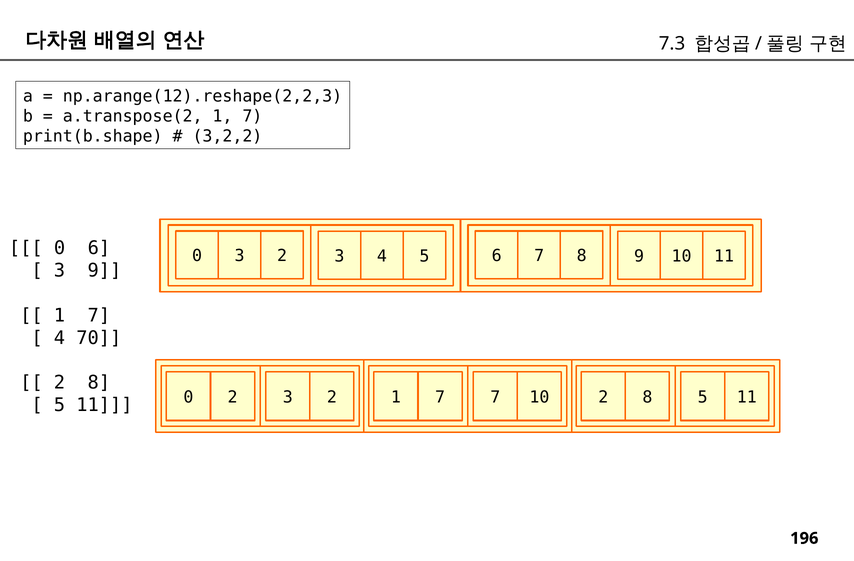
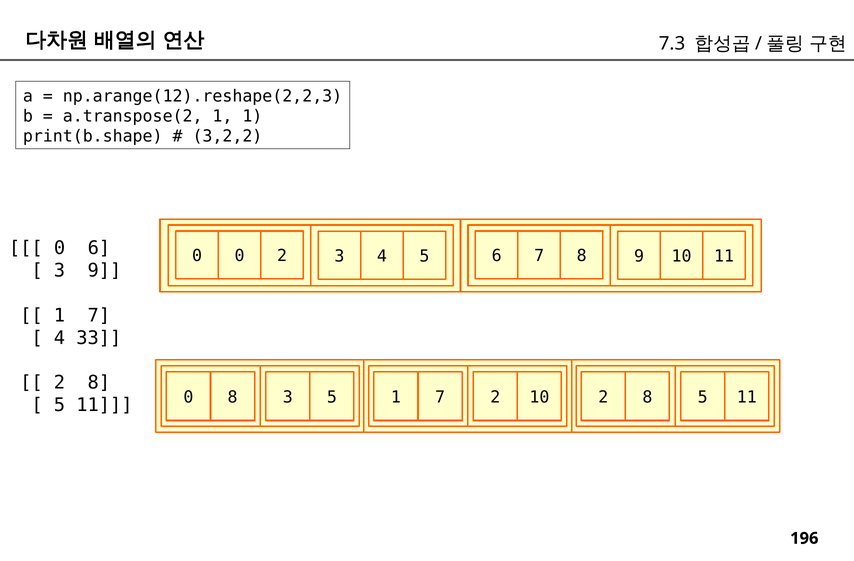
a.transpose(2 1 7: 7 -> 1
0 3: 3 -> 0
70: 70 -> 33
0 2: 2 -> 8
2 at (332, 397): 2 -> 5
7 7: 7 -> 2
